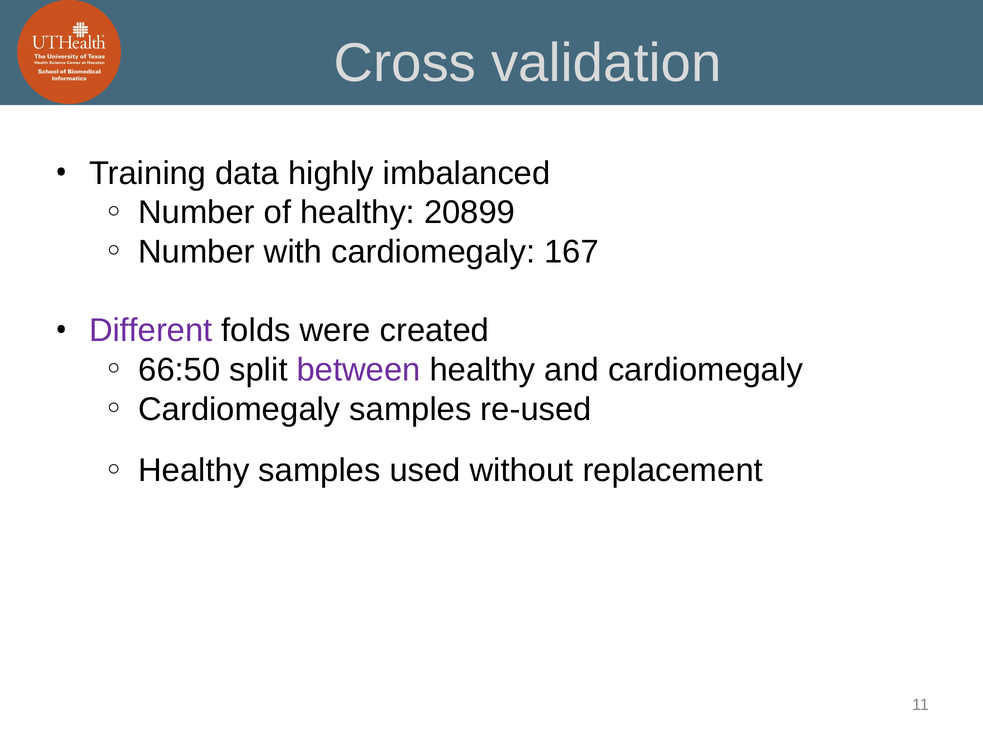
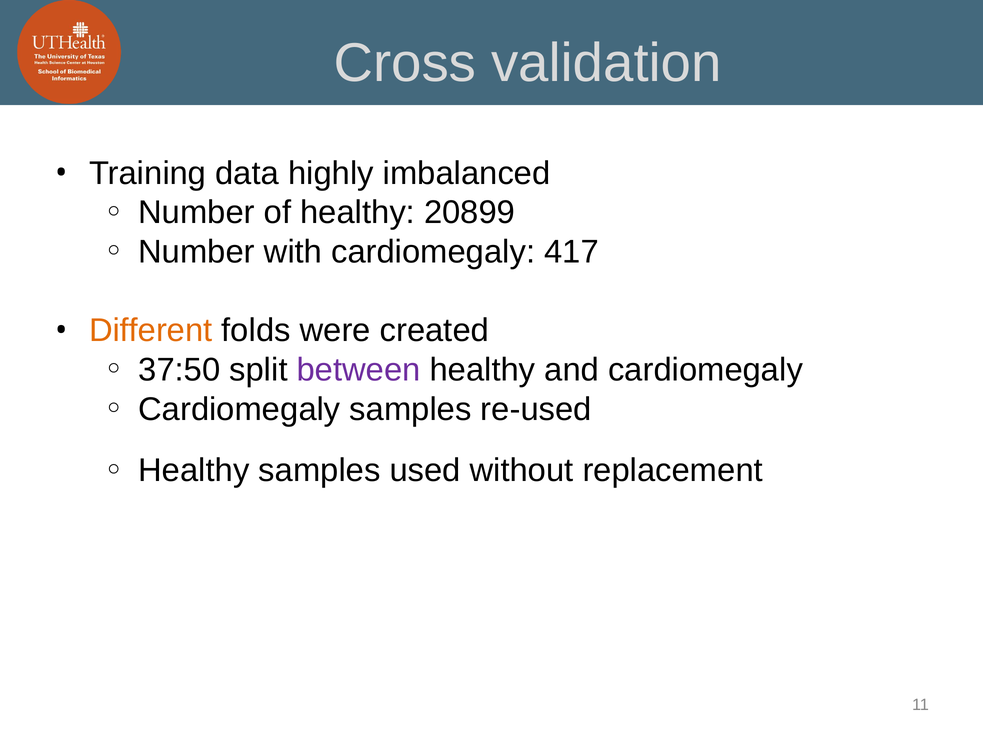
167: 167 -> 417
Different colour: purple -> orange
66:50: 66:50 -> 37:50
